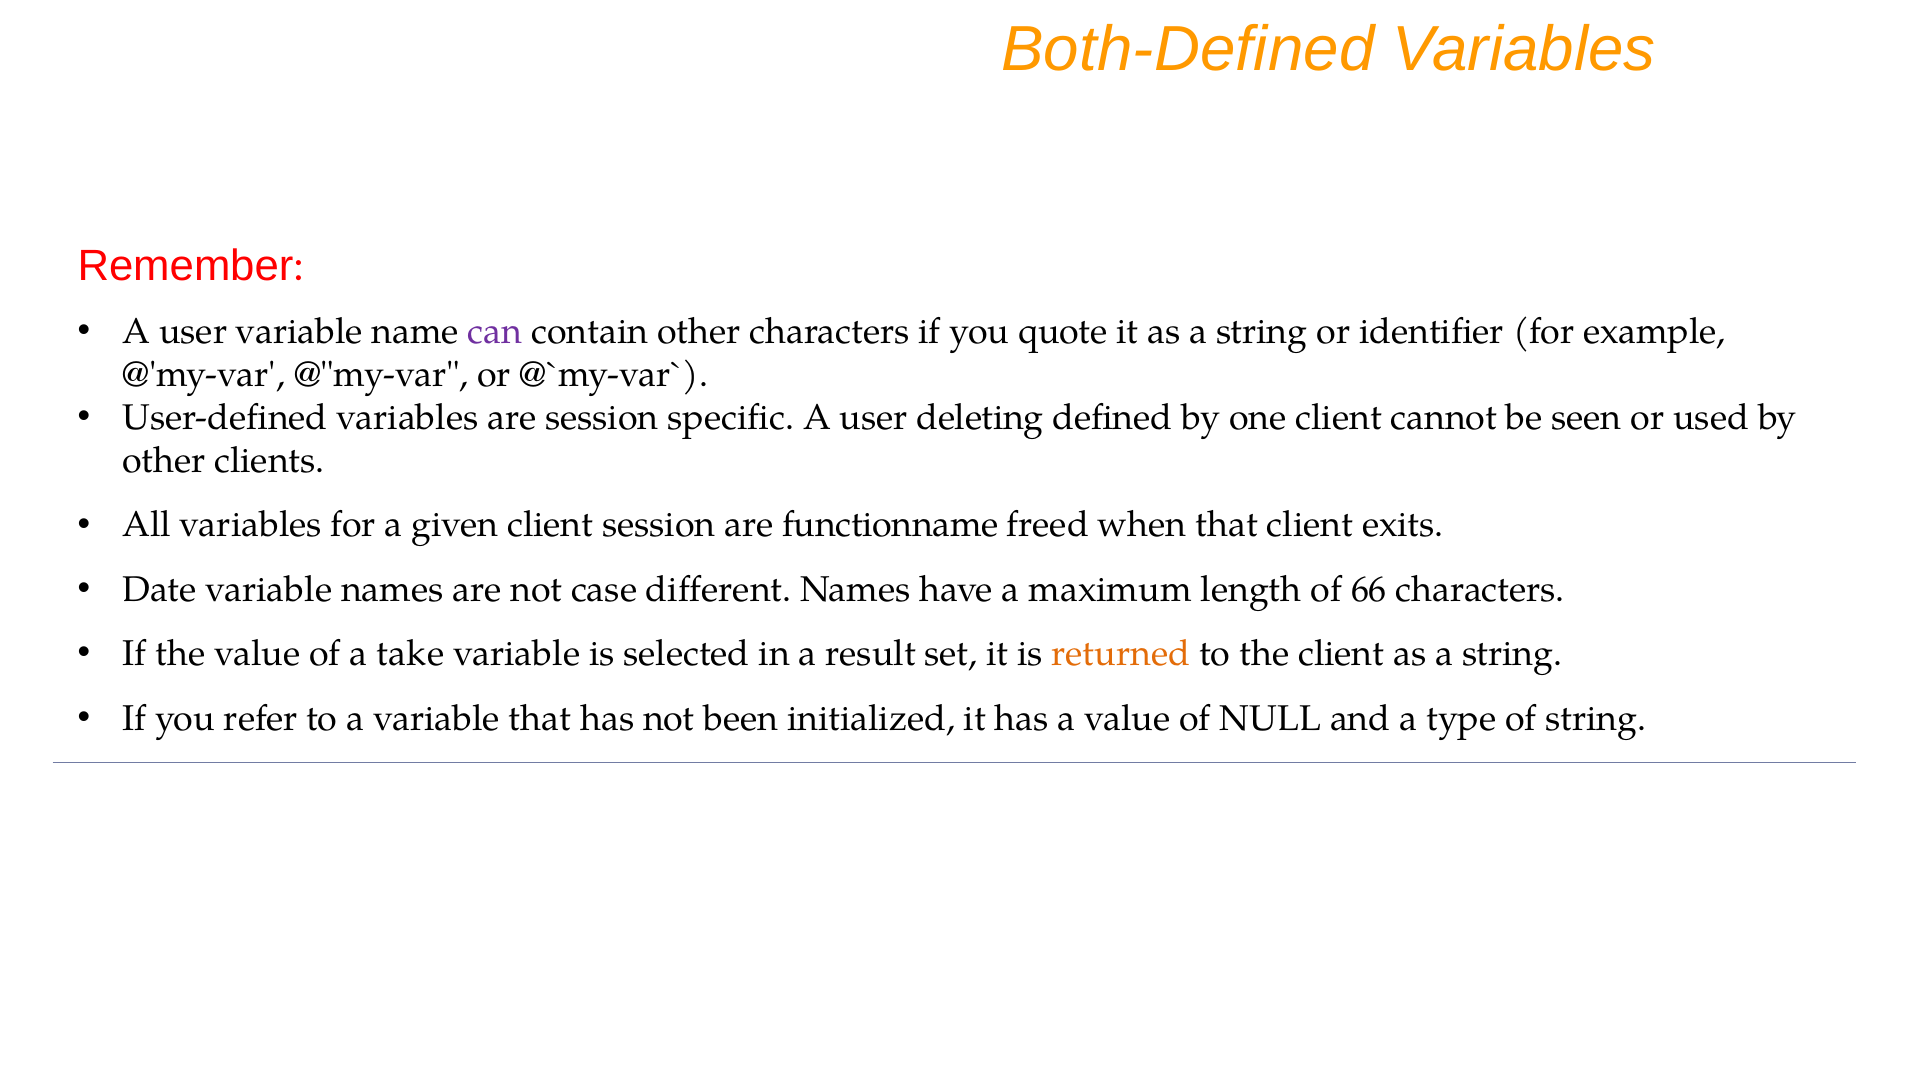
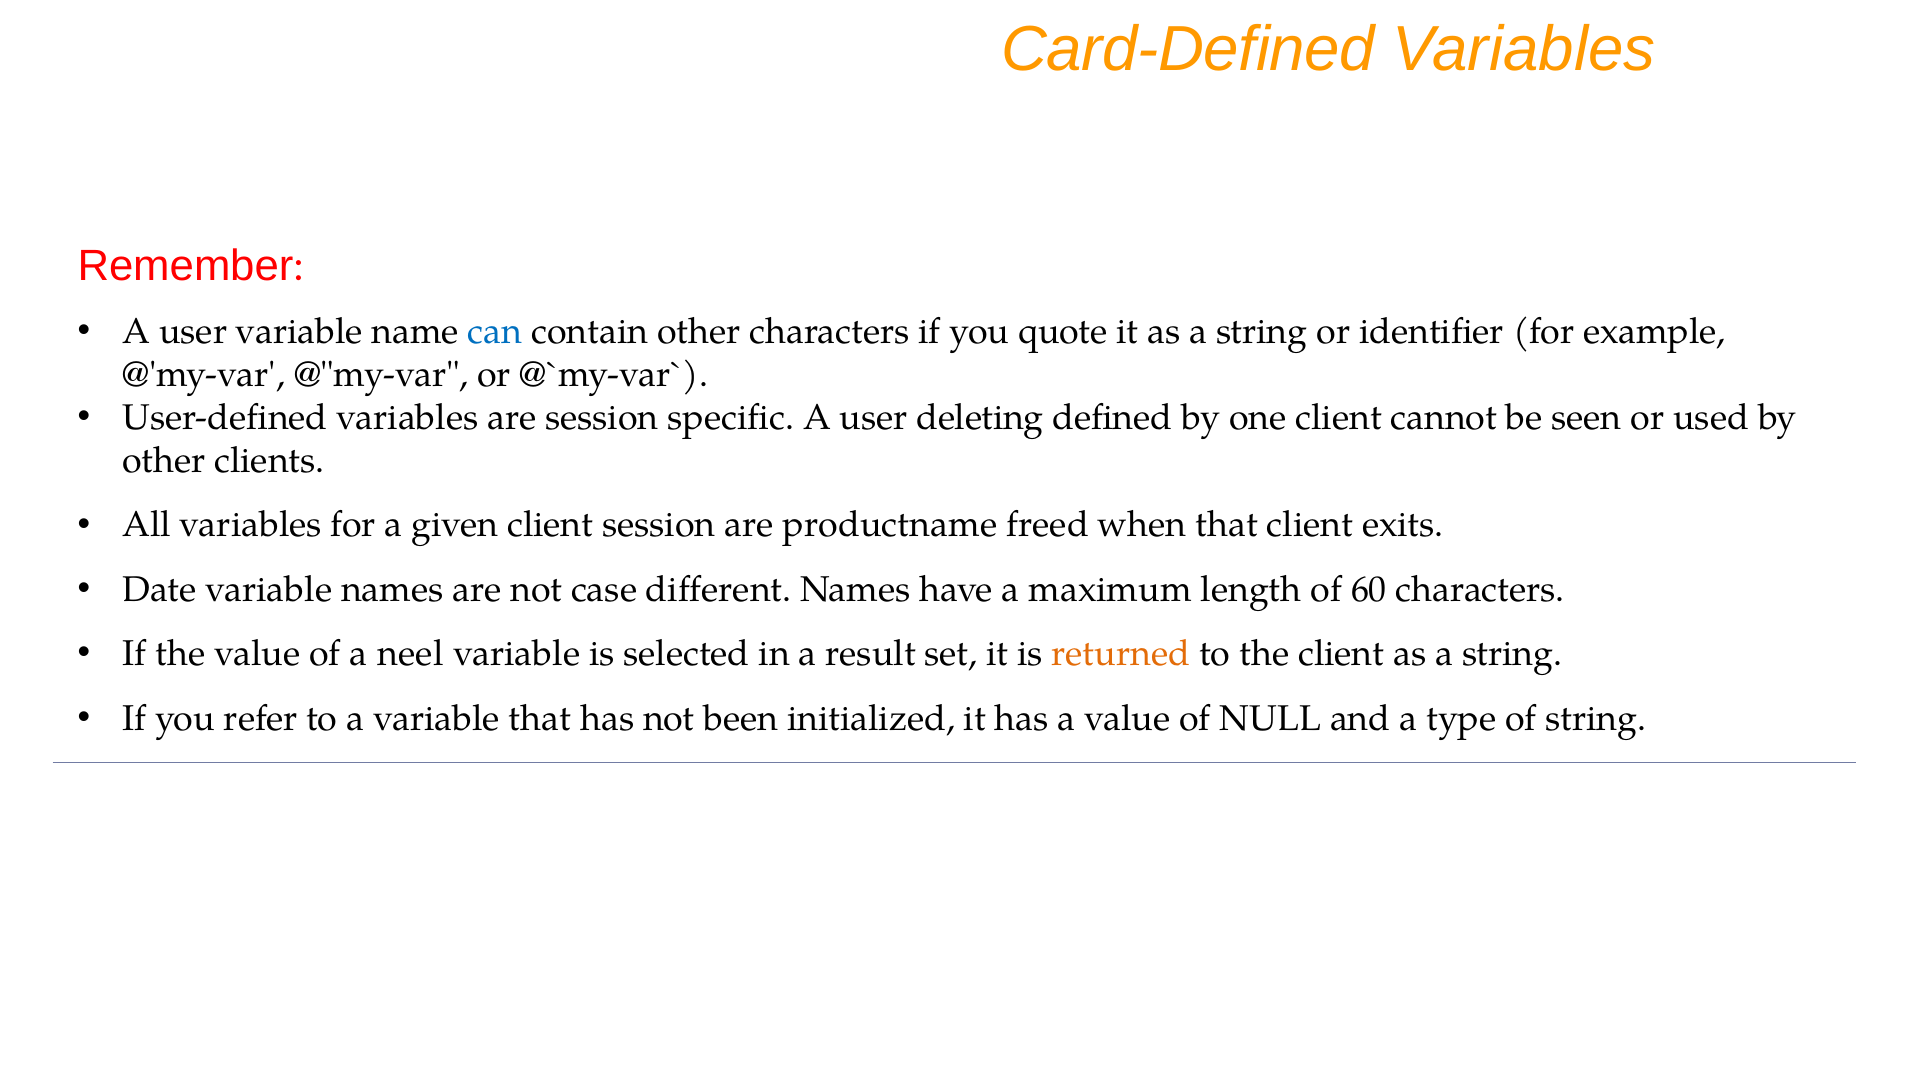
Both-Defined: Both-Defined -> Card-Defined
can colour: purple -> blue
functionname: functionname -> productname
66: 66 -> 60
take: take -> neel
